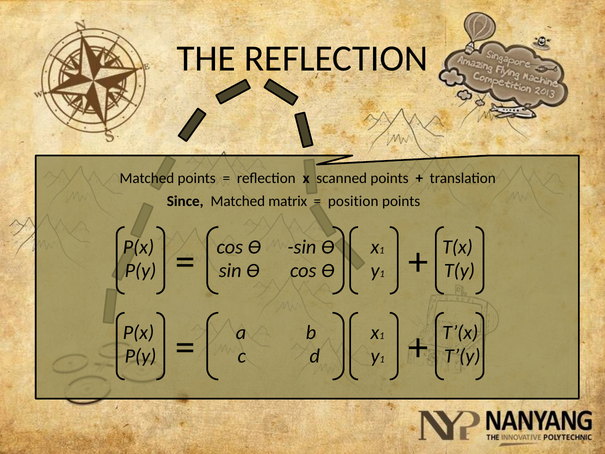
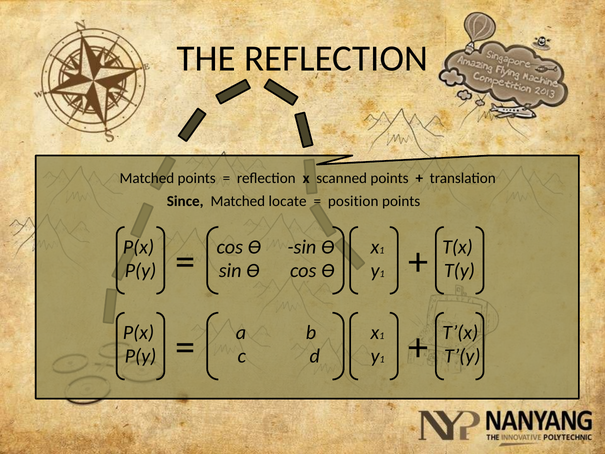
matrix: matrix -> locate
